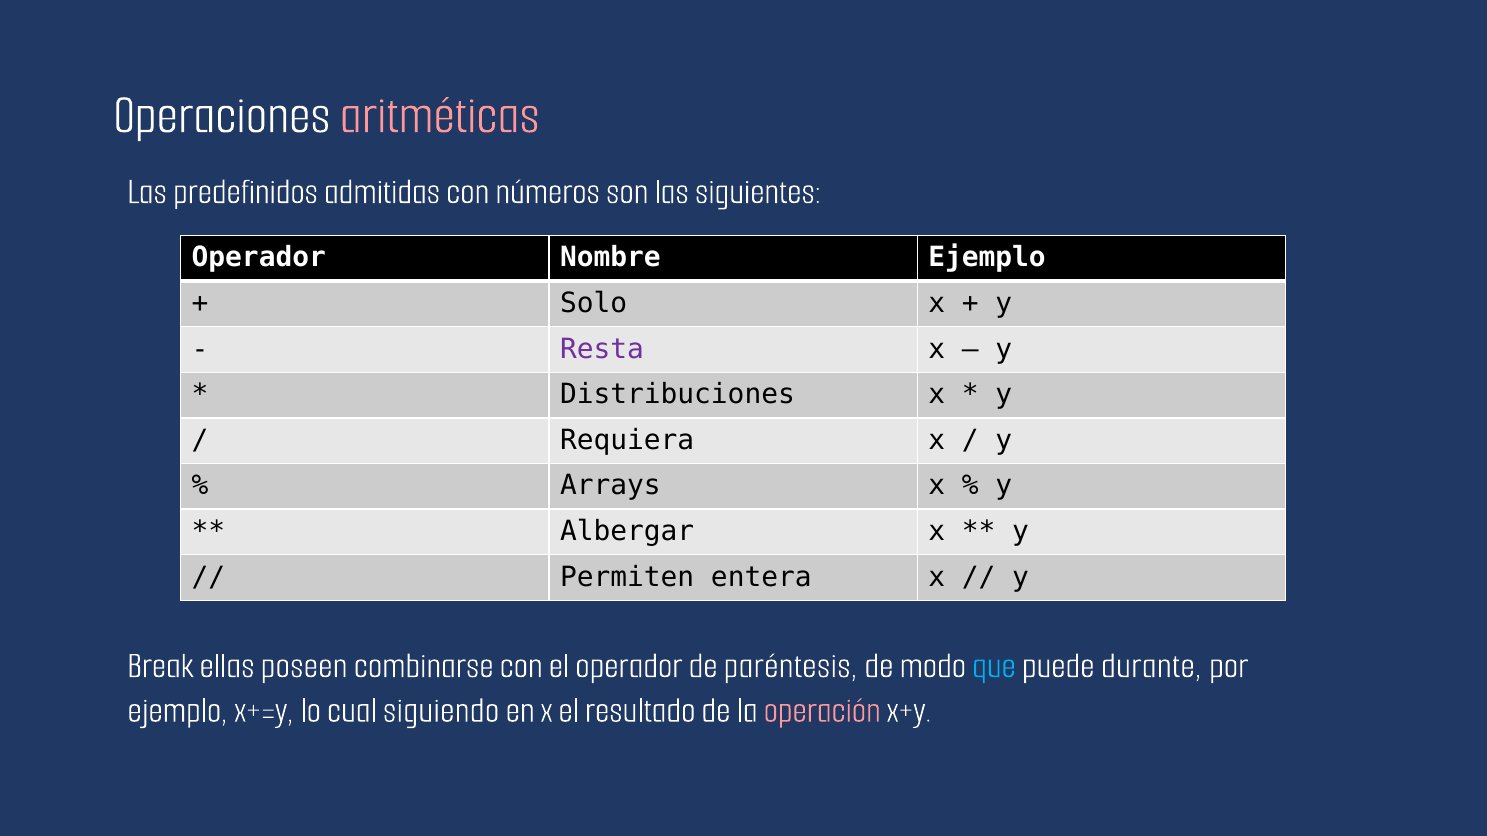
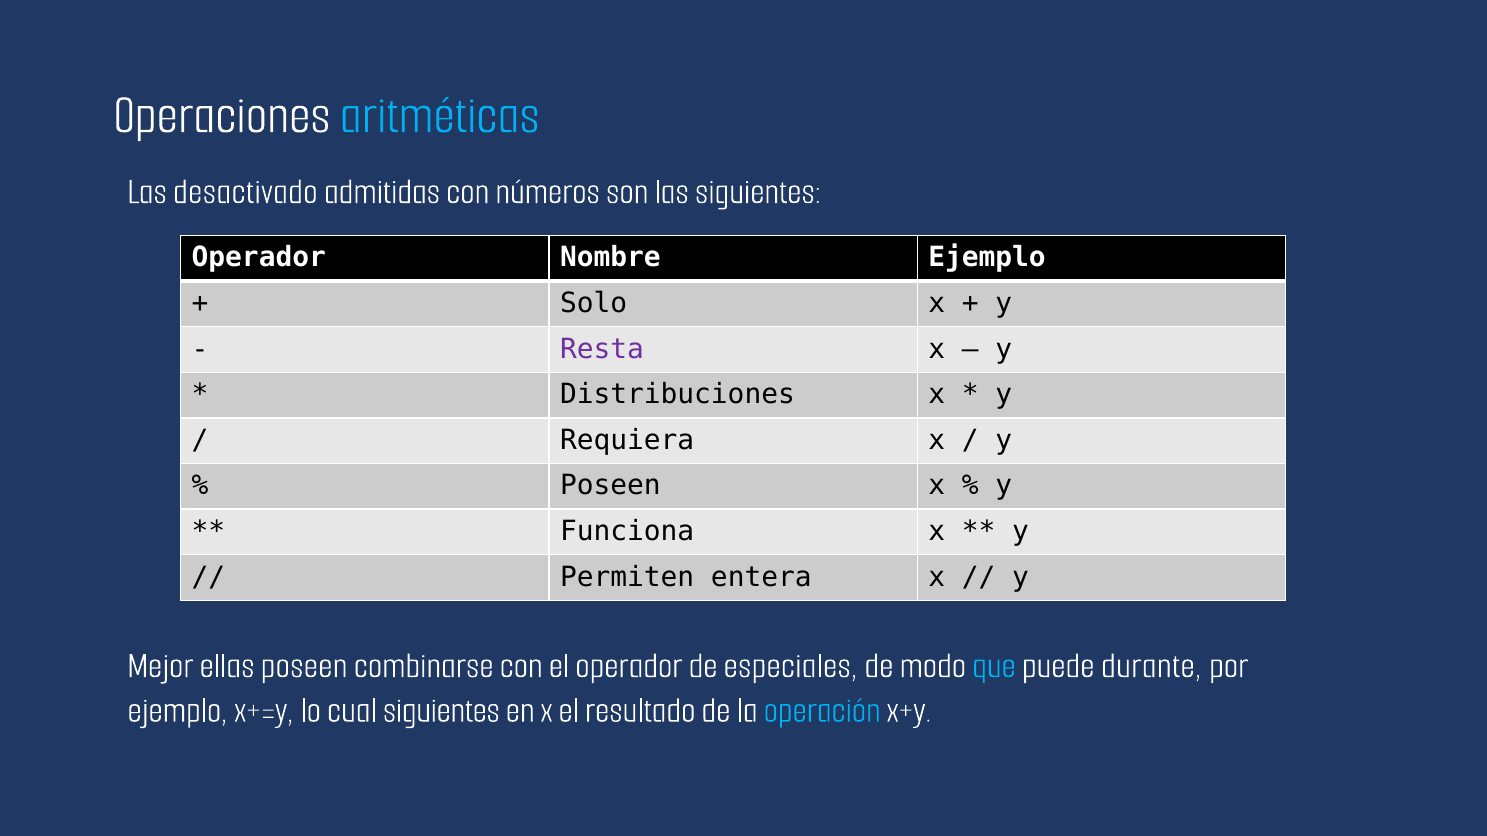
aritméticas colour: pink -> light blue
predefinidos: predefinidos -> desactivado
Arrays at (610, 486): Arrays -> Poseen
Albergar: Albergar -> Funciona
Break: Break -> Mejor
paréntesis: paréntesis -> especiales
cual siguiendo: siguiendo -> siguientes
operación colour: pink -> light blue
